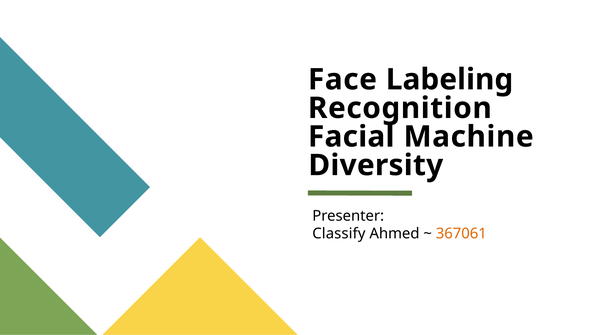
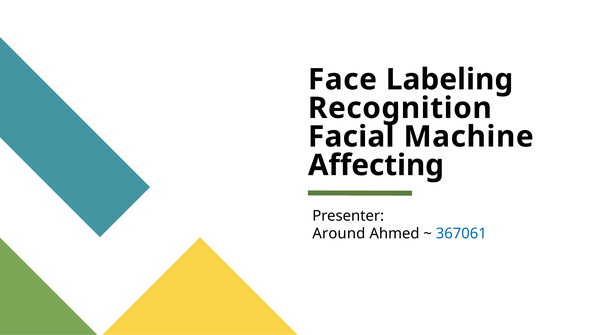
Diversity: Diversity -> Affecting
Classify: Classify -> Around
367061 colour: orange -> blue
